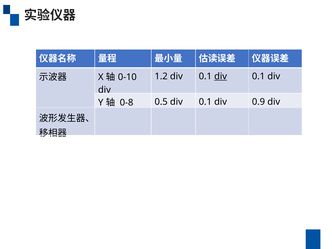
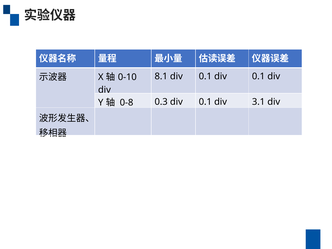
1.2: 1.2 -> 8.1
div at (221, 76) underline: present -> none
0.5: 0.5 -> 0.3
0.9: 0.9 -> 3.1
